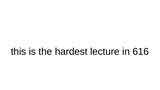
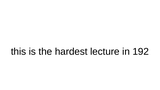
616: 616 -> 192
